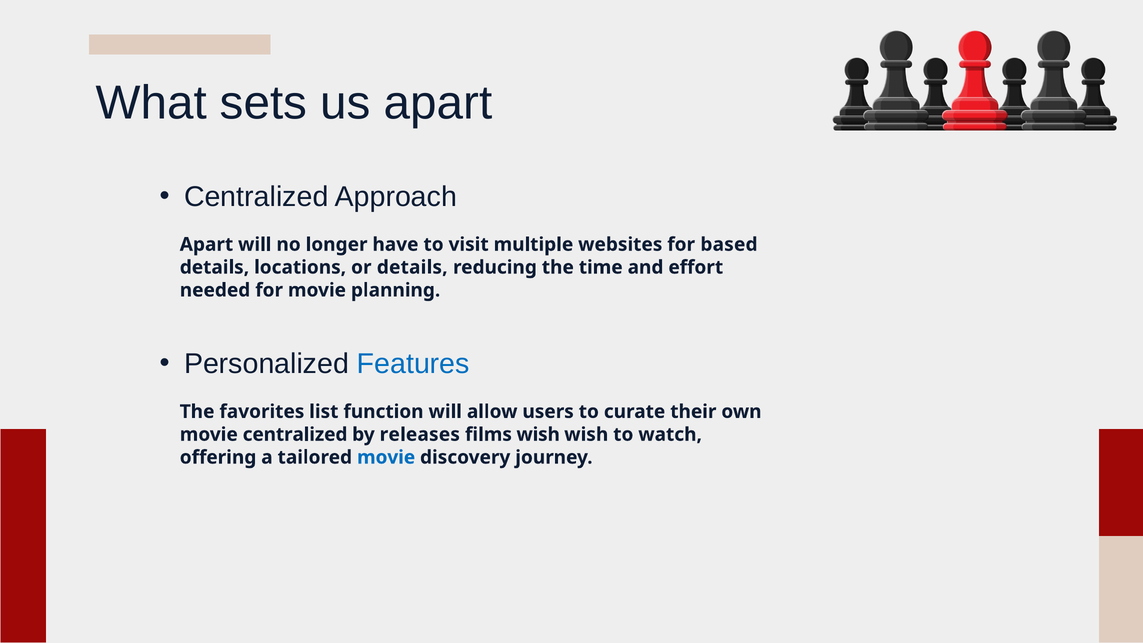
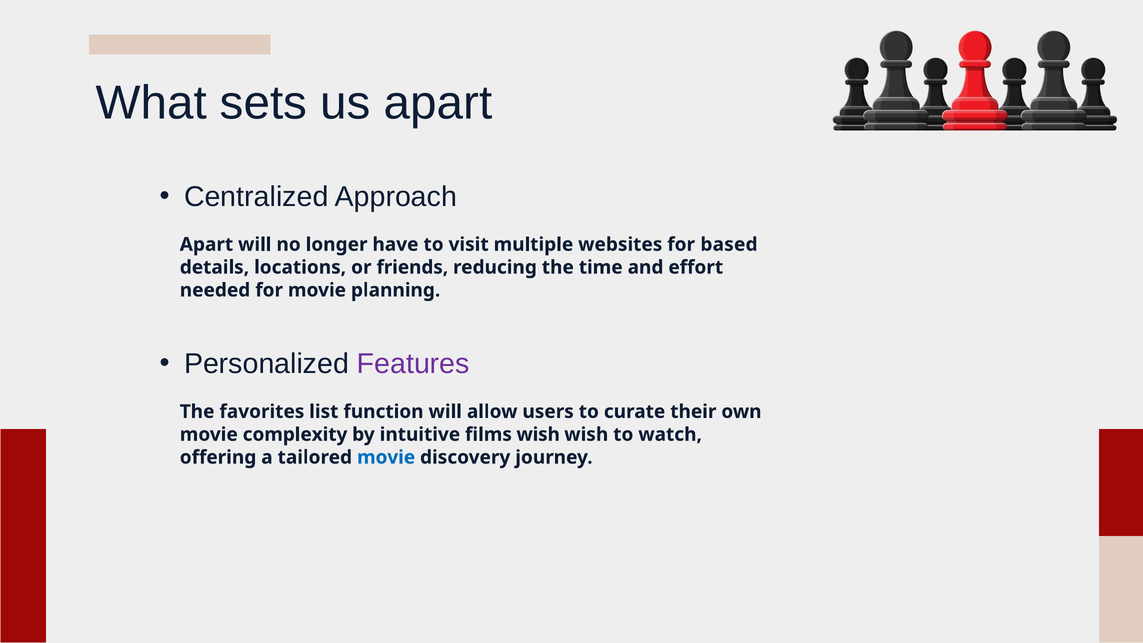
or details: details -> friends
Features colour: blue -> purple
movie centralized: centralized -> complexity
releases: releases -> intuitive
